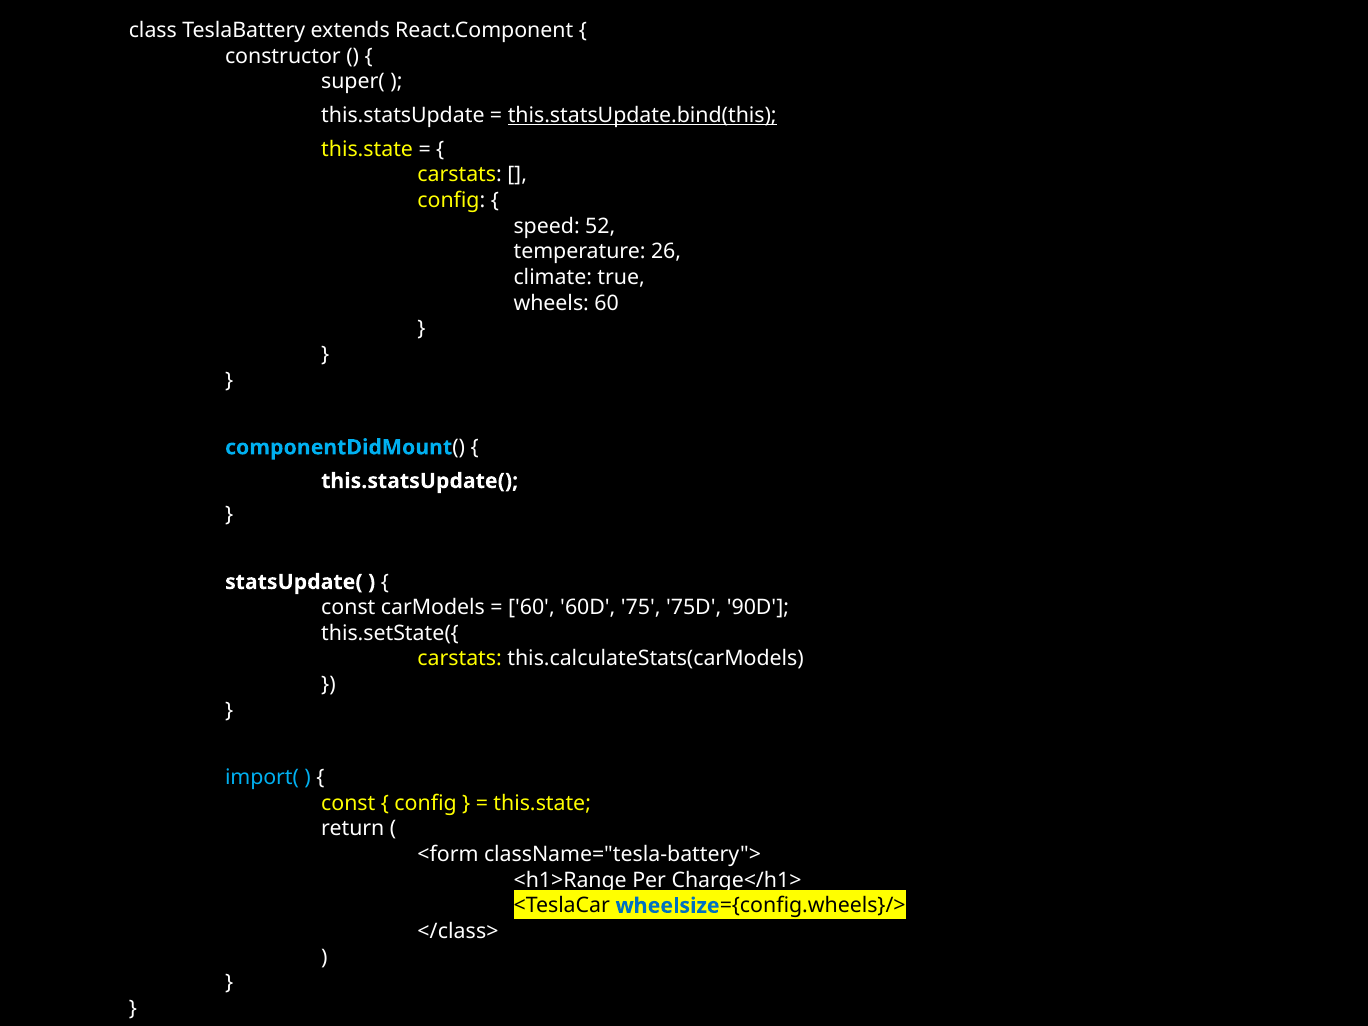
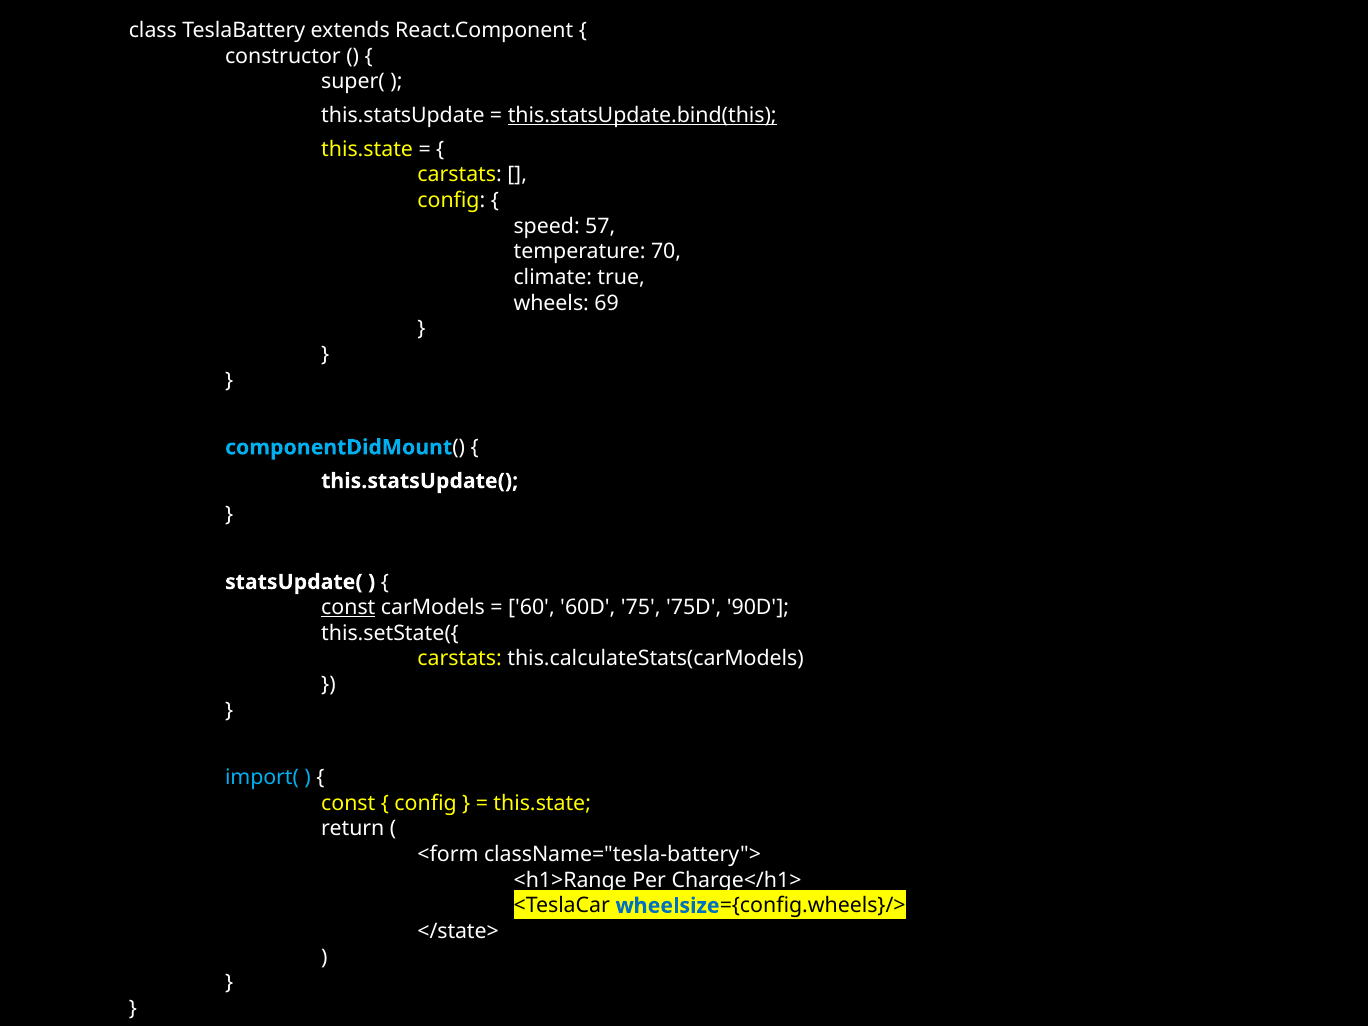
52: 52 -> 57
26: 26 -> 70
wheels 60: 60 -> 69
const at (348, 608) underline: none -> present
</class>: </class> -> </state>
